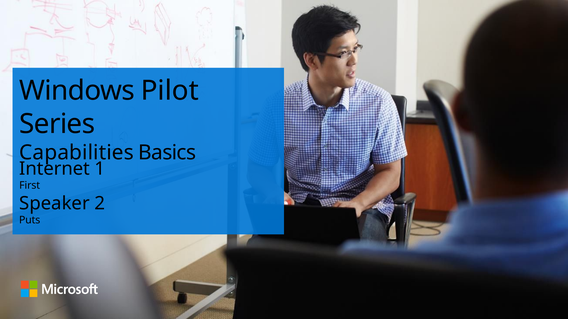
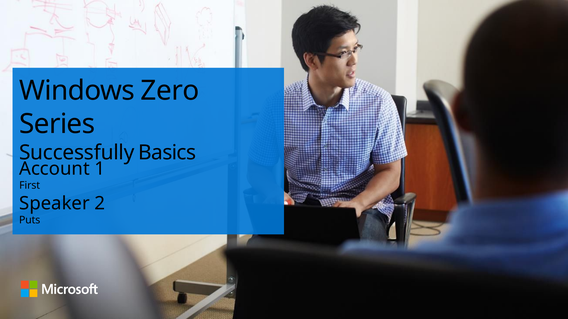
Pilot: Pilot -> Zero
Capabilities: Capabilities -> Successfully
Internet: Internet -> Account
